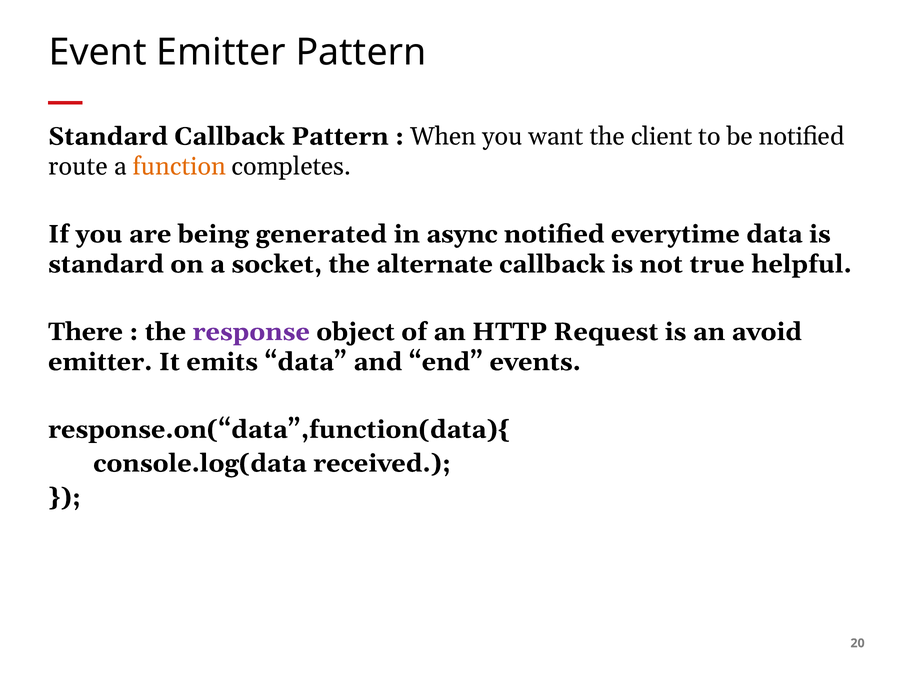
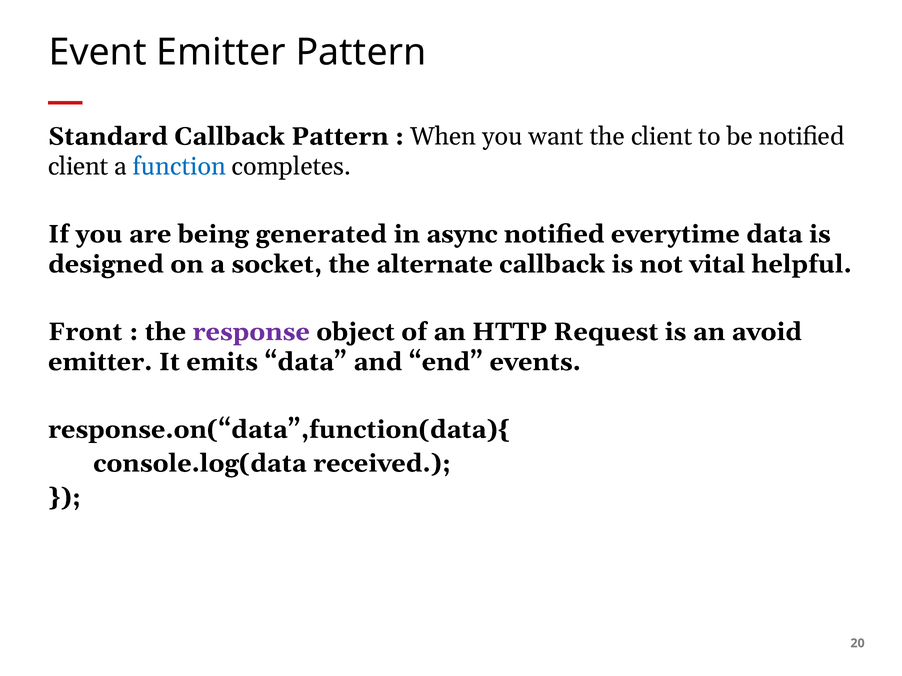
route at (78, 167): route -> client
function colour: orange -> blue
standard at (106, 264): standard -> designed
true: true -> vital
There: There -> Front
